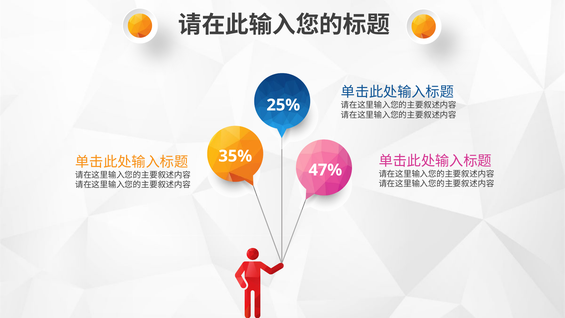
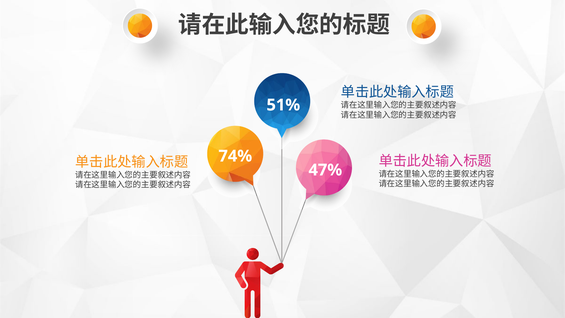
25%: 25% -> 51%
35%: 35% -> 74%
